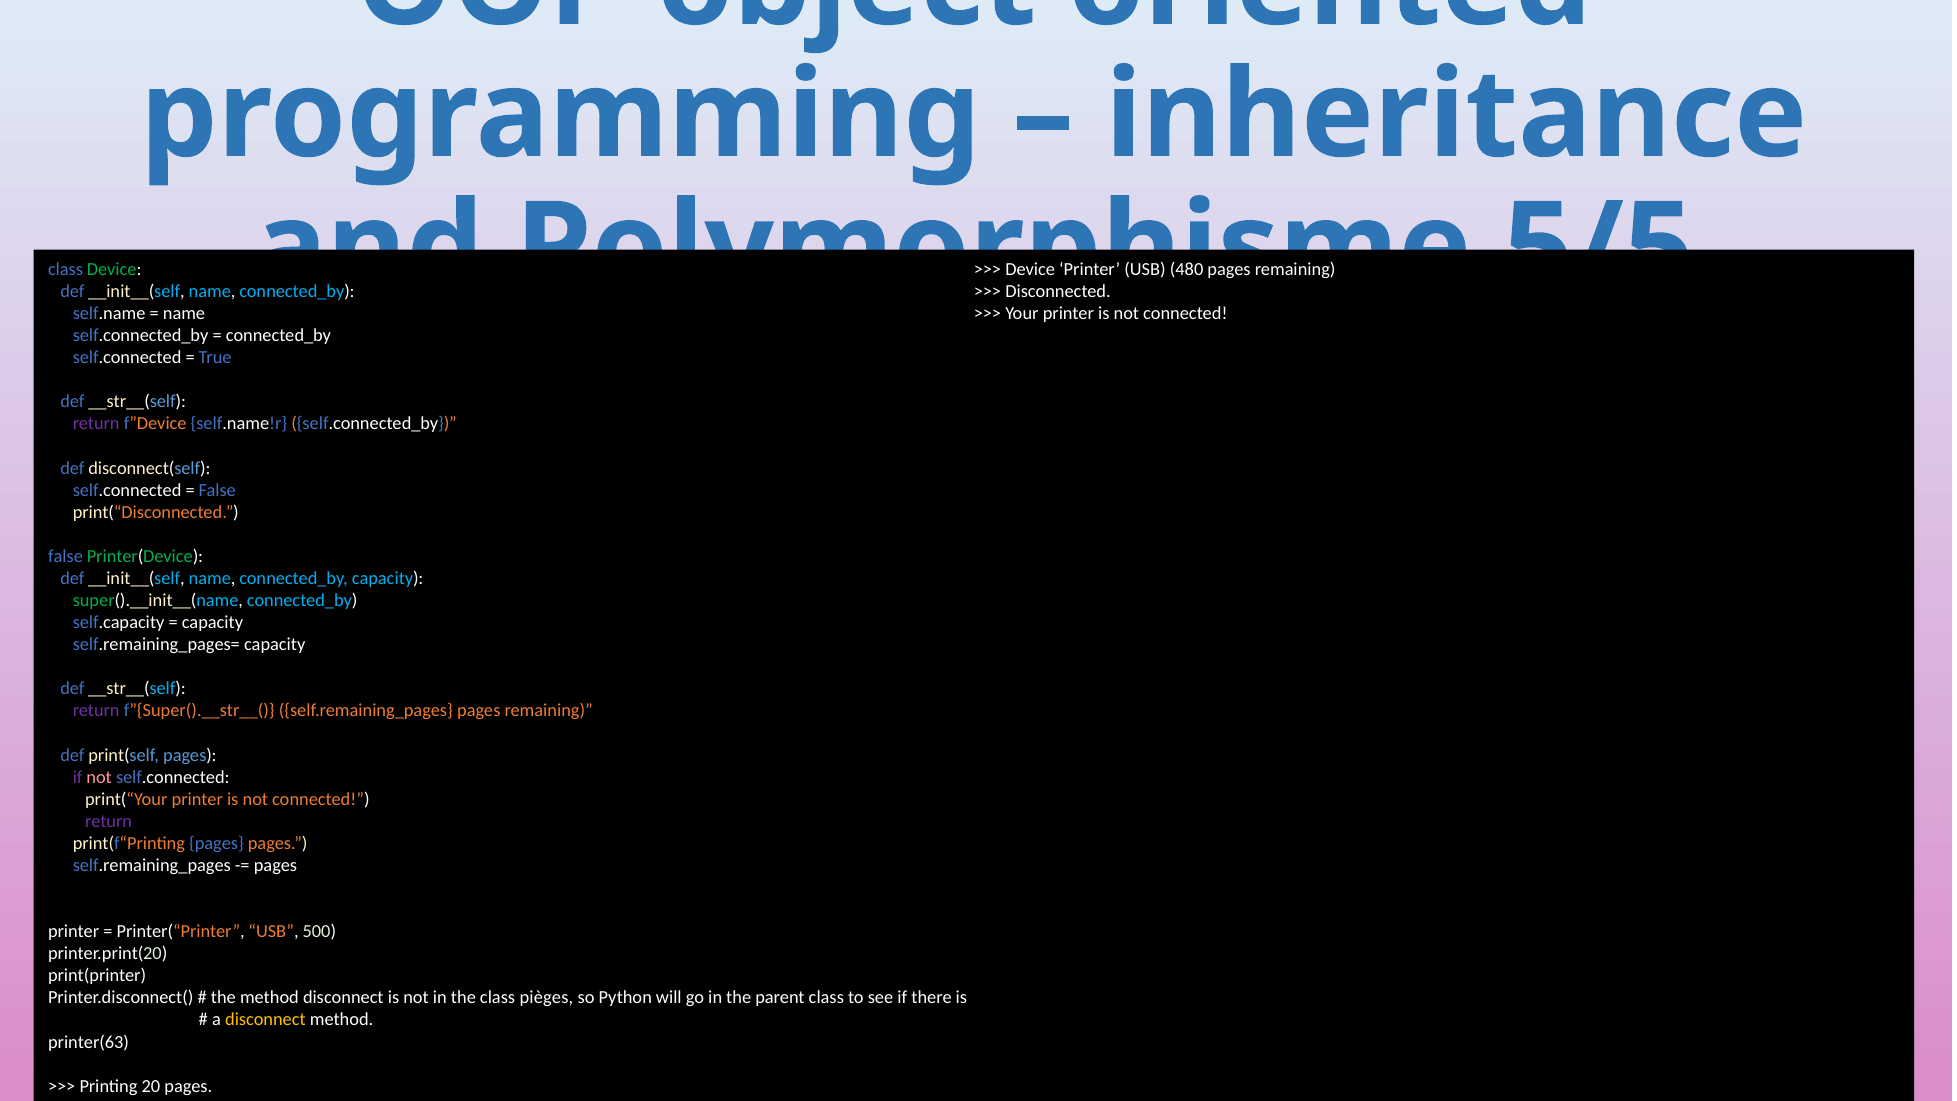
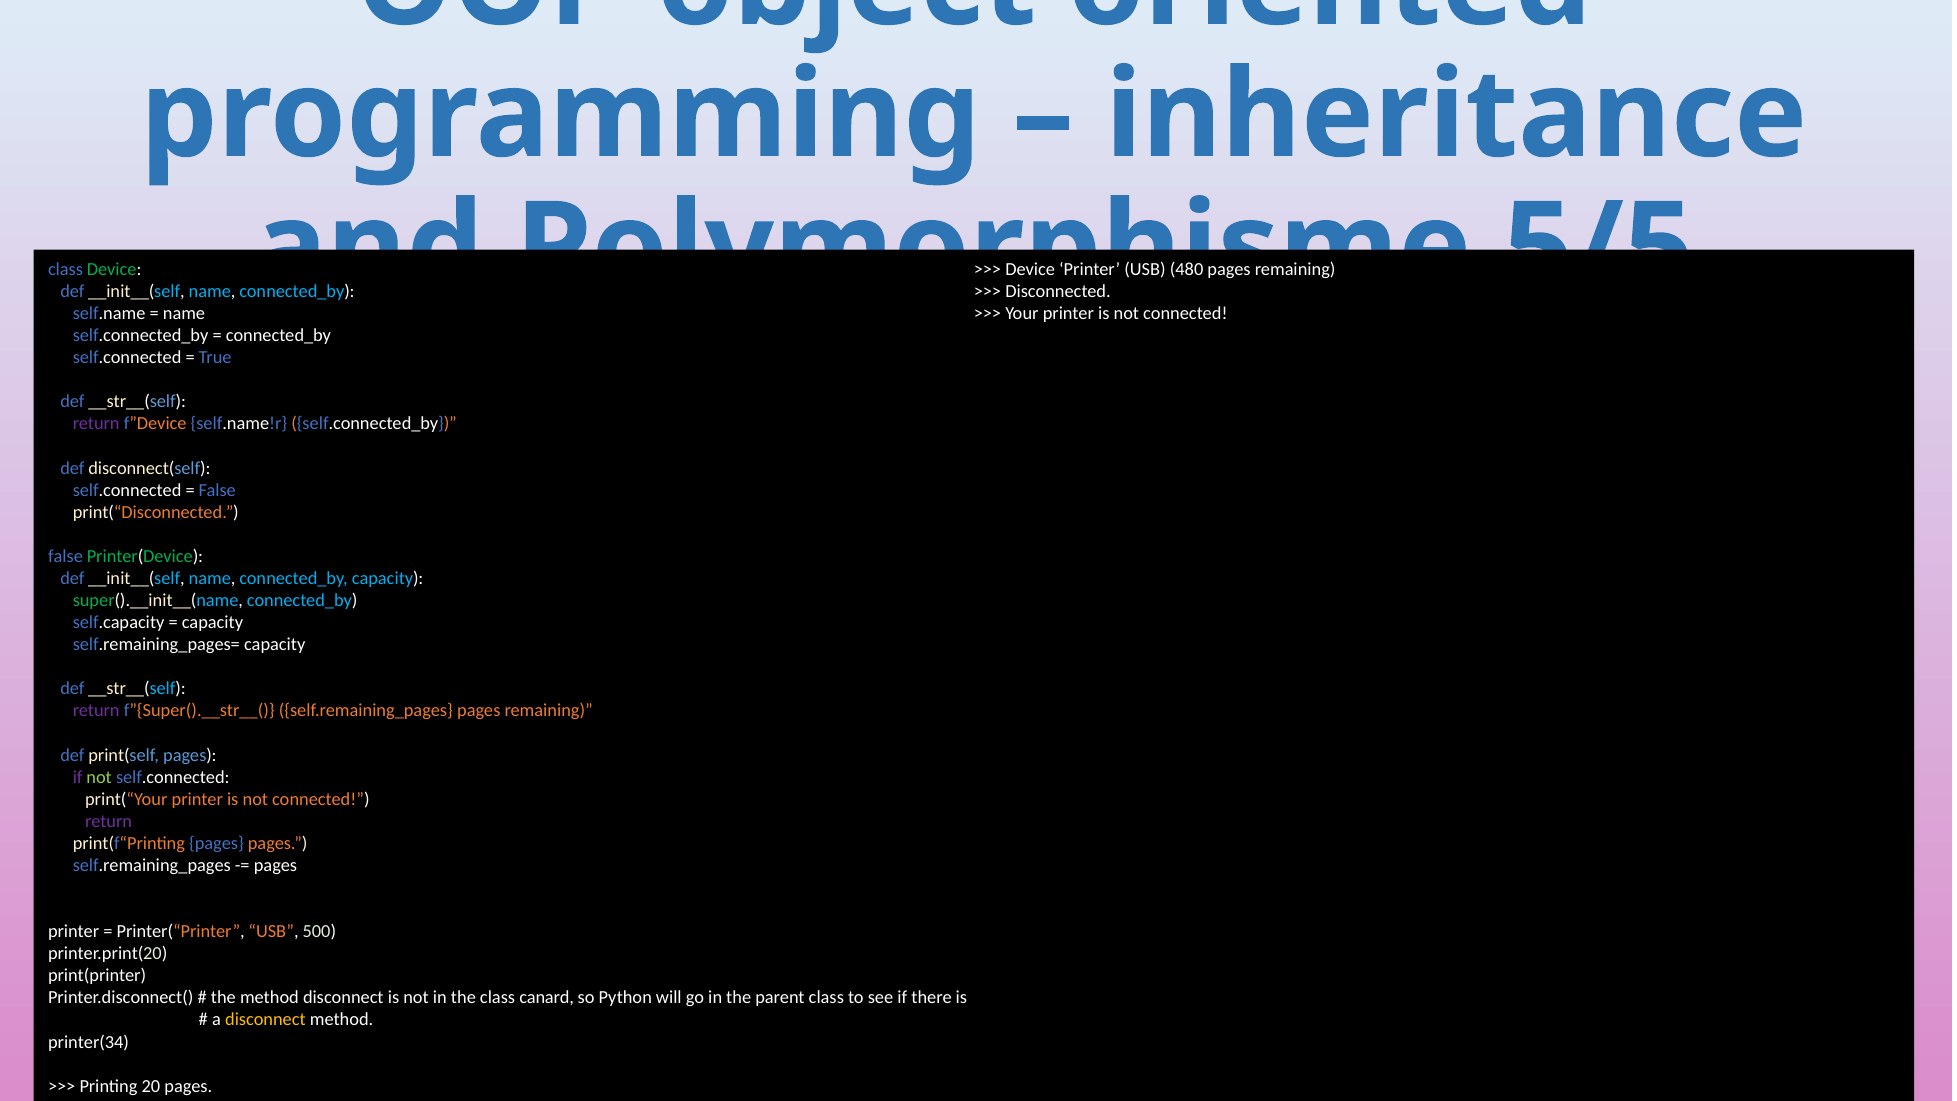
not at (99, 777) colour: pink -> light green
pièges: pièges -> canard
printer(63: printer(63 -> printer(34
